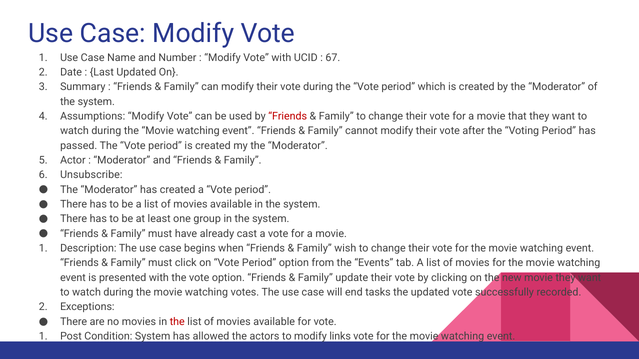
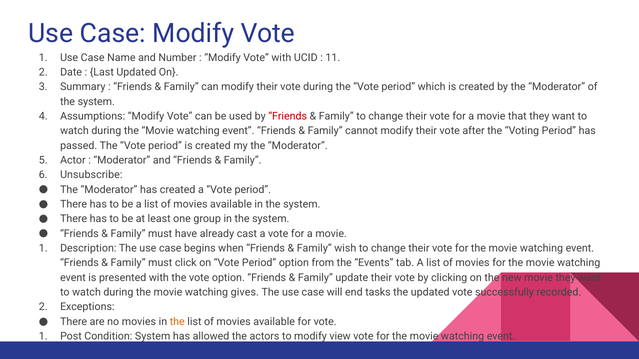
67: 67 -> 11
votes: votes -> gives
the at (177, 322) colour: red -> orange
links: links -> view
